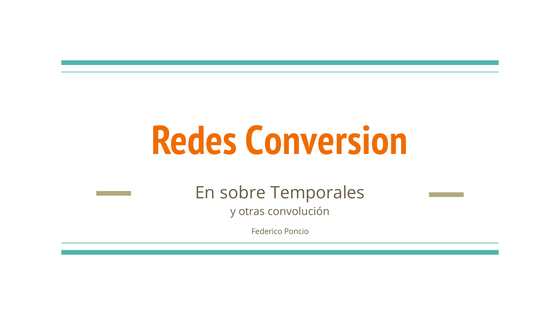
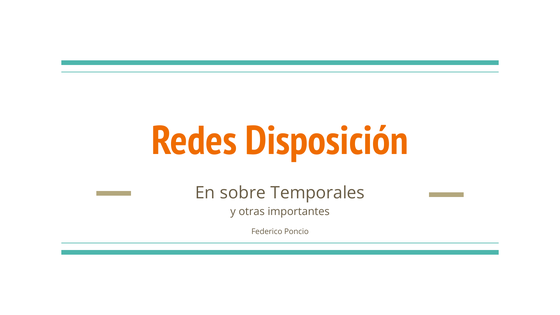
Conversion: Conversion -> Disposición
convolución: convolución -> importantes
